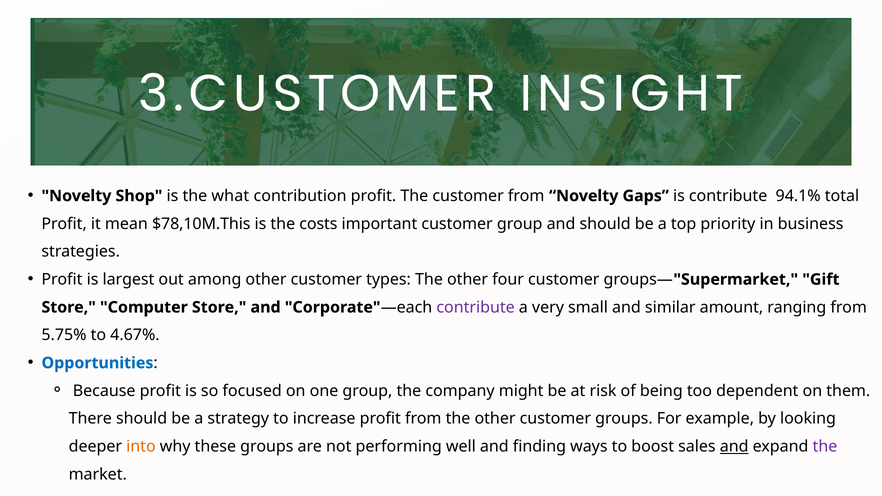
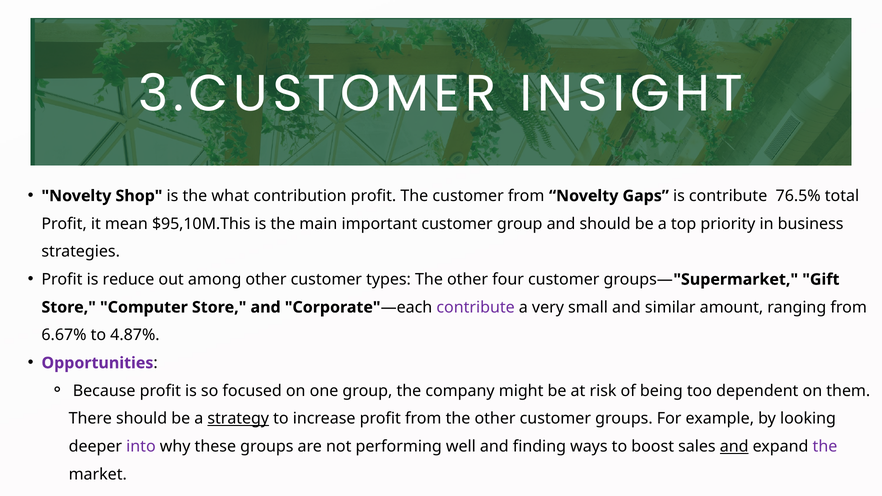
94.1%: 94.1% -> 76.5%
$78,10M.This: $78,10M.This -> $95,10M.This
costs: costs -> main
largest: largest -> reduce
5.75%: 5.75% -> 6.67%
4.67%: 4.67% -> 4.87%
Opportunities colour: blue -> purple
strategy underline: none -> present
into colour: orange -> purple
